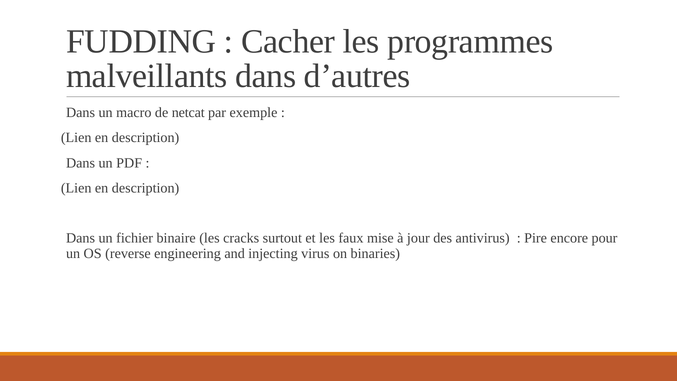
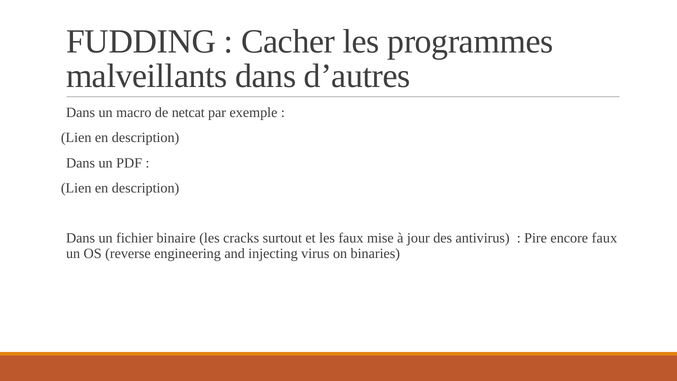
encore pour: pour -> faux
